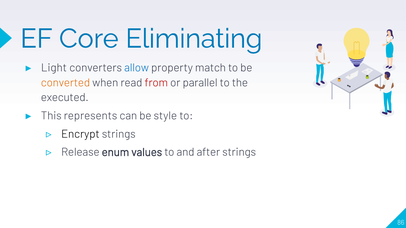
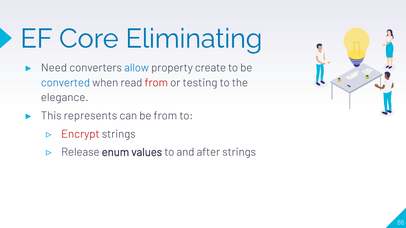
Light: Light -> Need
match: match -> create
converted colour: orange -> blue
parallel: parallel -> testing
executed: executed -> elegance
be style: style -> from
Encrypt colour: black -> red
